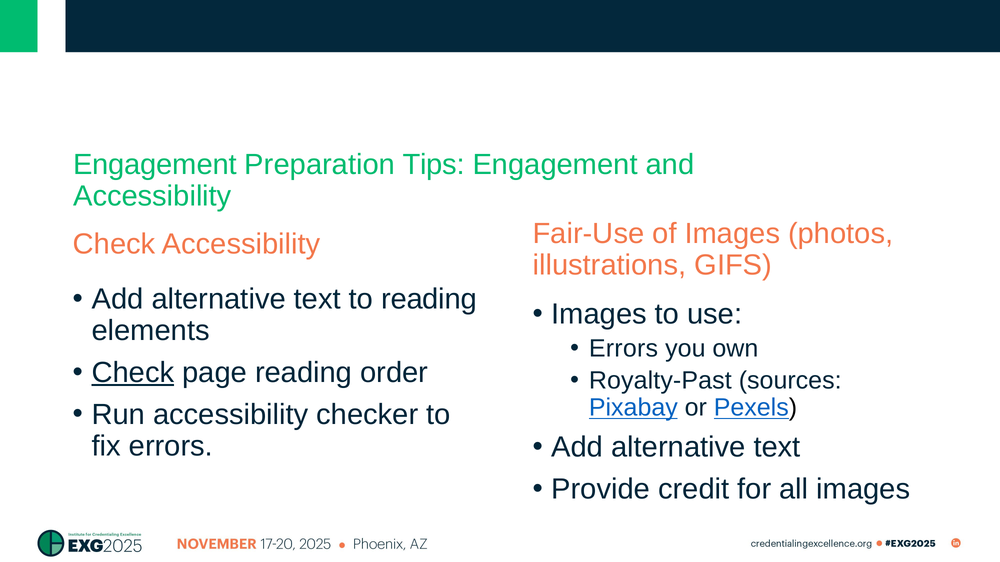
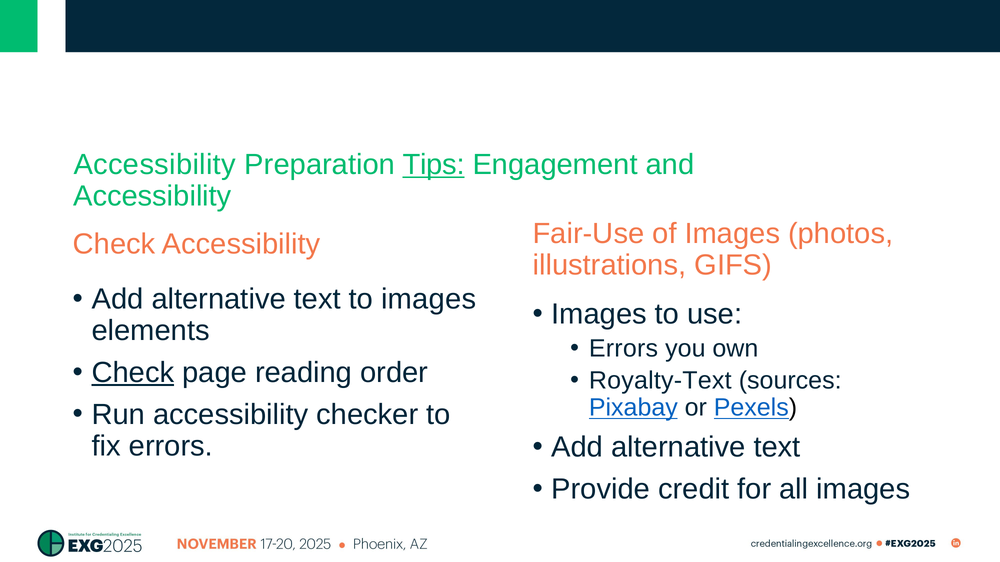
Engagement at (155, 165): Engagement -> Accessibility
Tips underline: none -> present
to reading: reading -> images
Royalty-Past: Royalty-Past -> Royalty-Text
